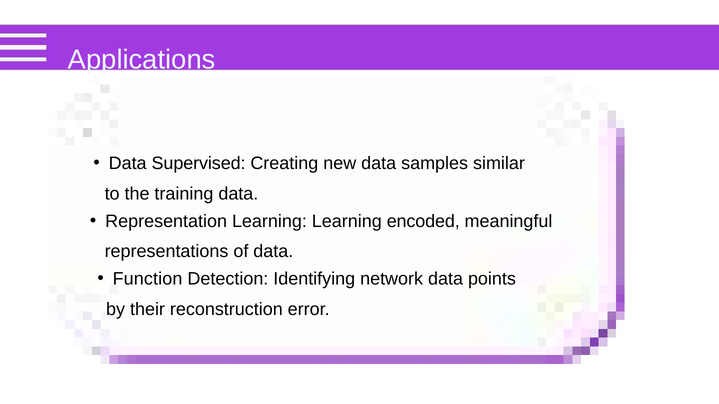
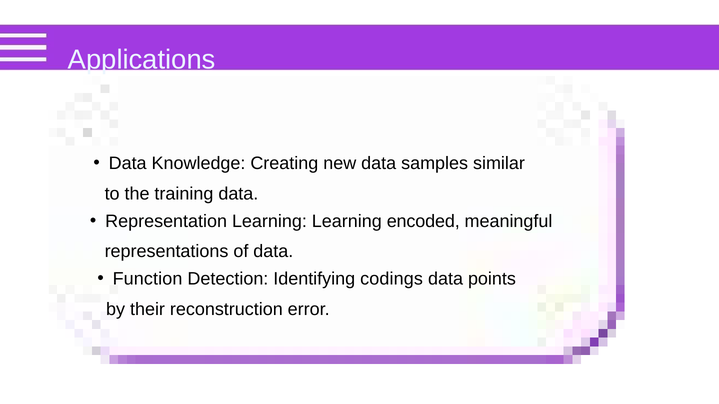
Supervised: Supervised -> Knowledge
network: network -> codings
